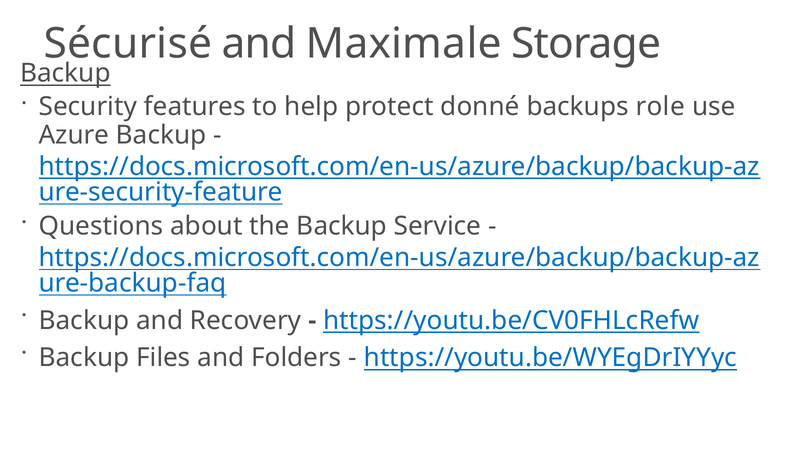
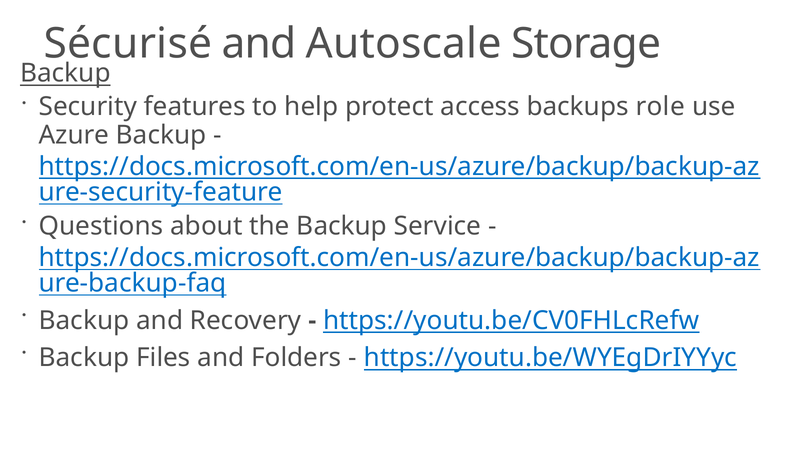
Maximale: Maximale -> Autoscale
donné: donné -> access
